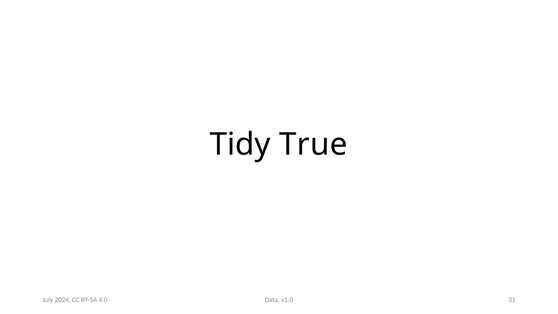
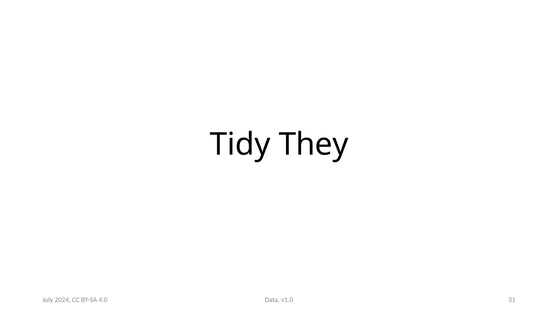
True: True -> They
